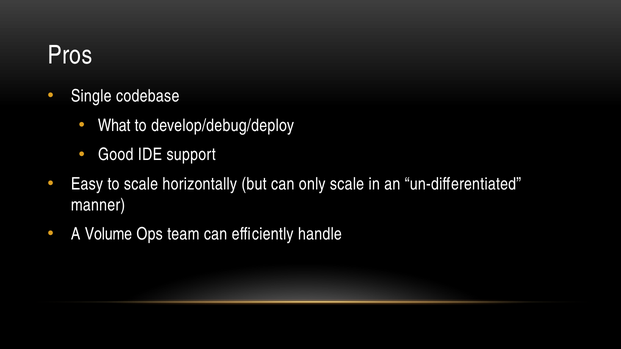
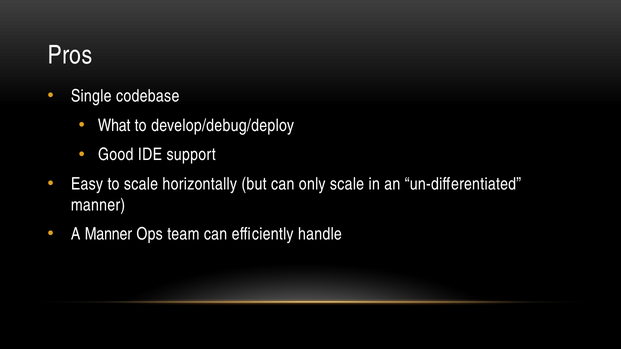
A Volume: Volume -> Manner
